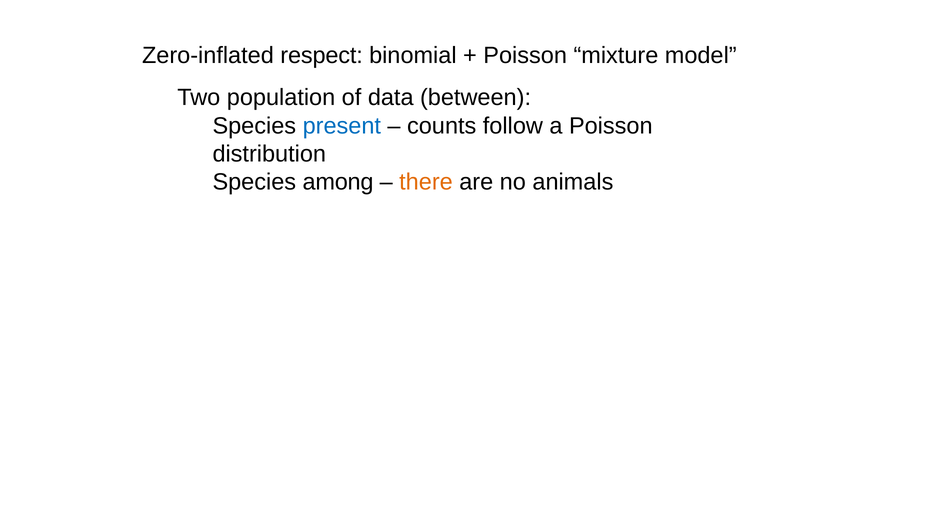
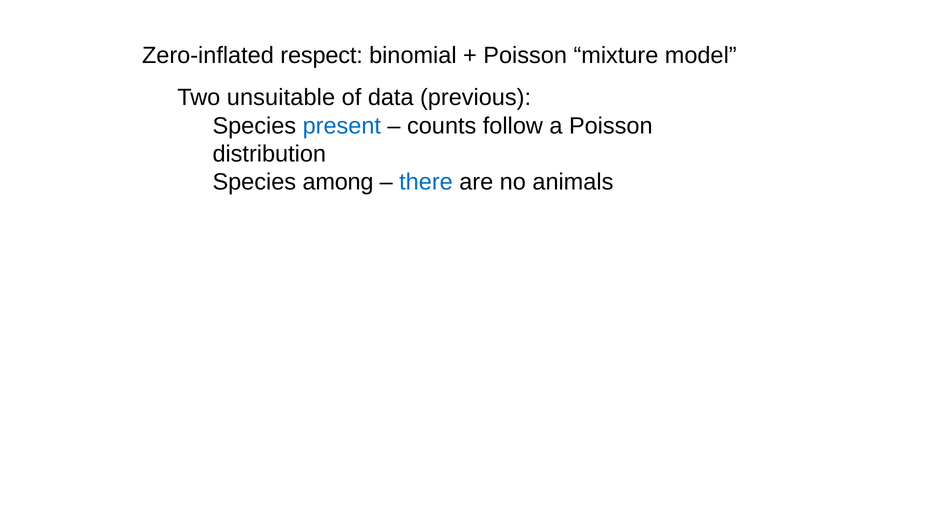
population: population -> unsuitable
between: between -> previous
there colour: orange -> blue
